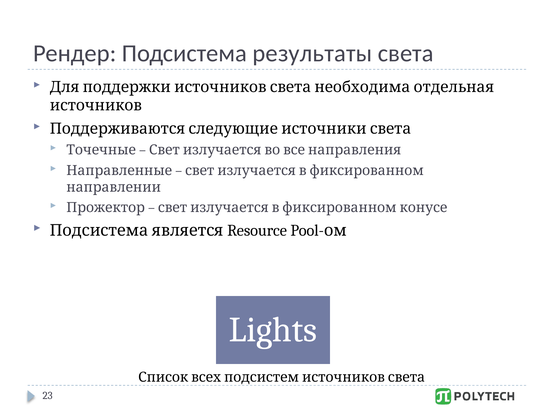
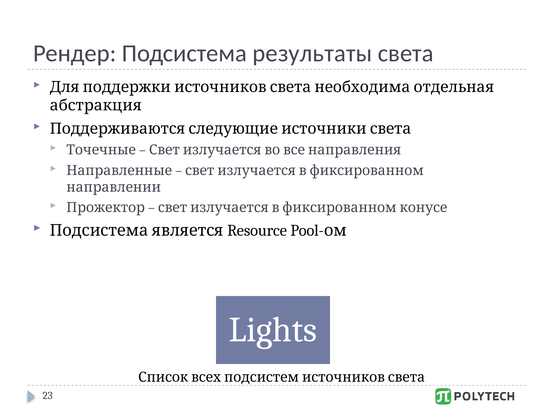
источников: источников -> абстракция
